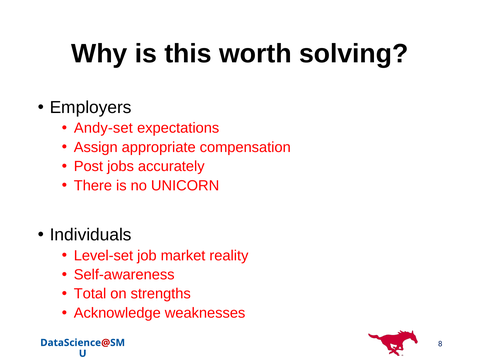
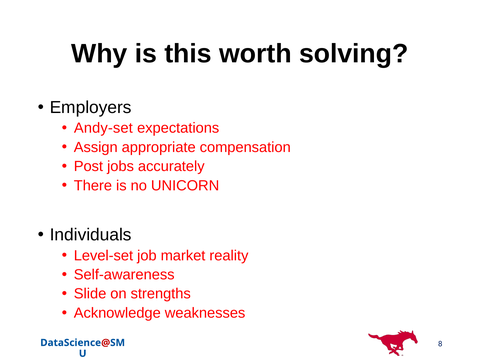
Total: Total -> Slide
